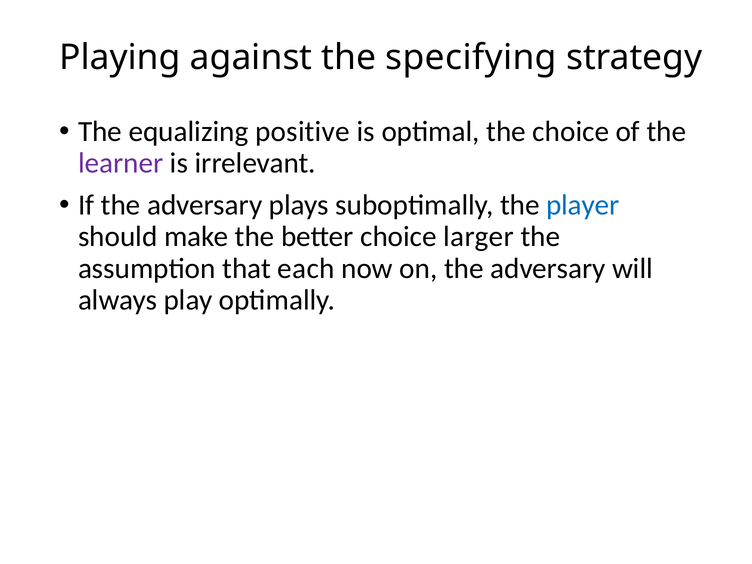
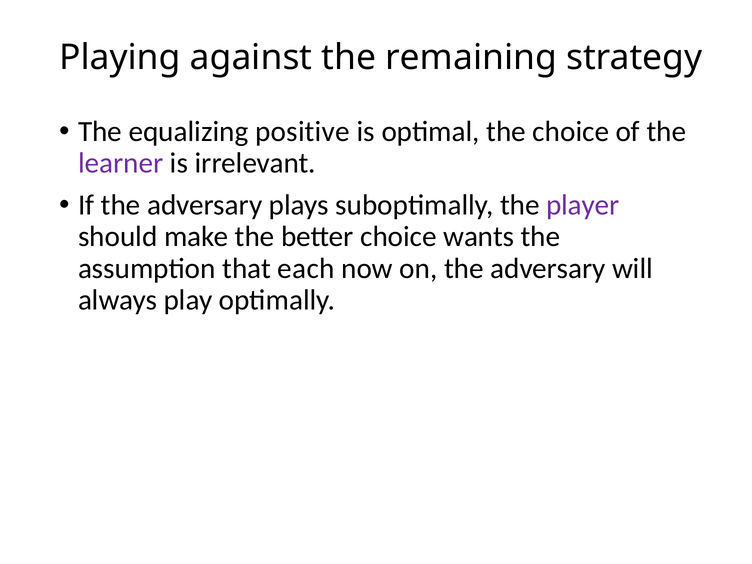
specifying: specifying -> remaining
player colour: blue -> purple
larger: larger -> wants
